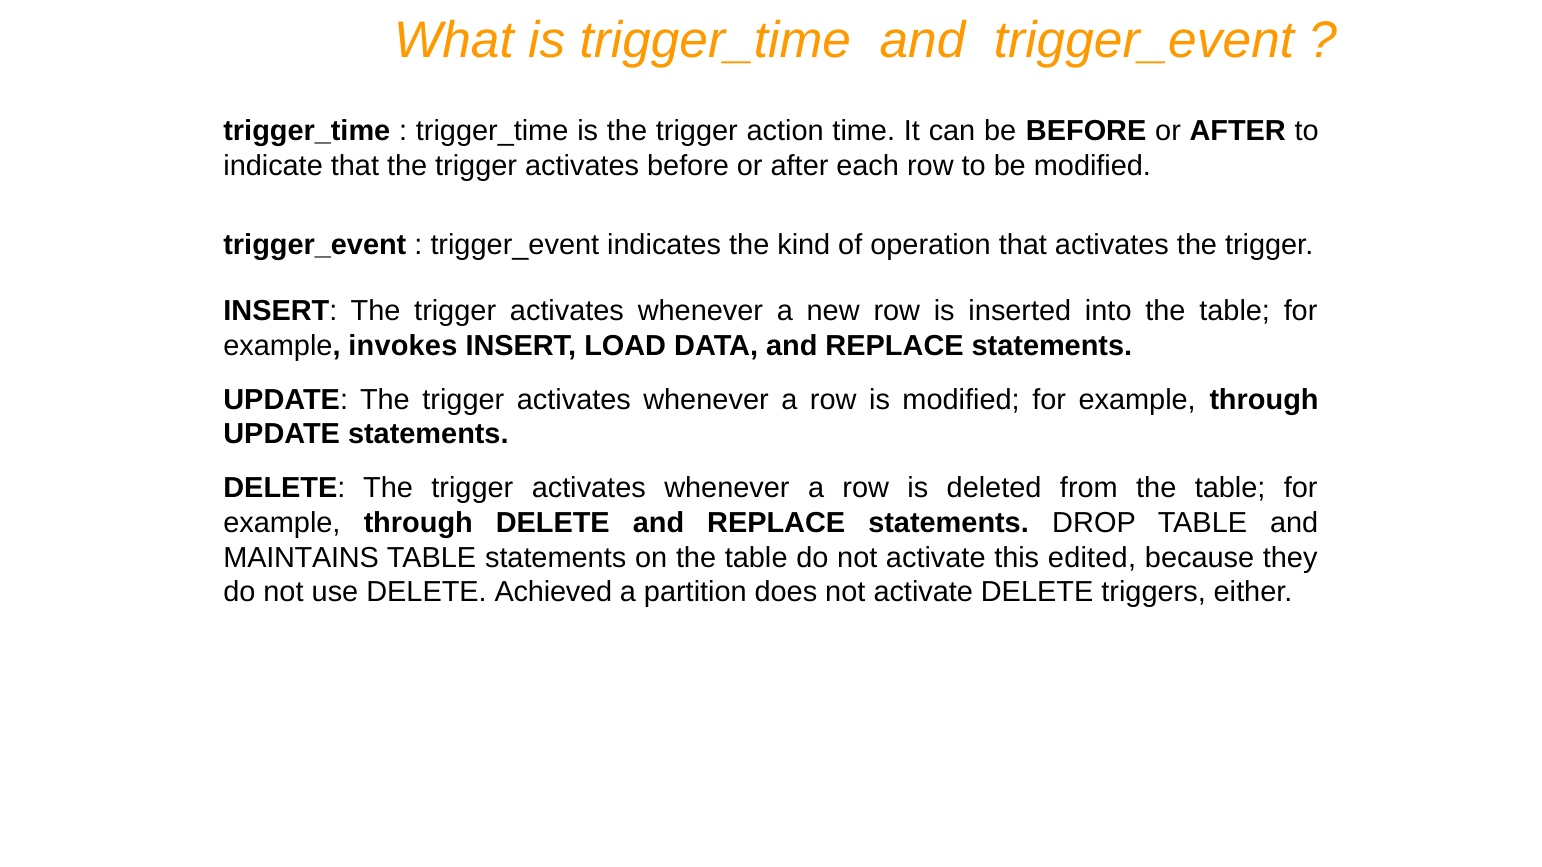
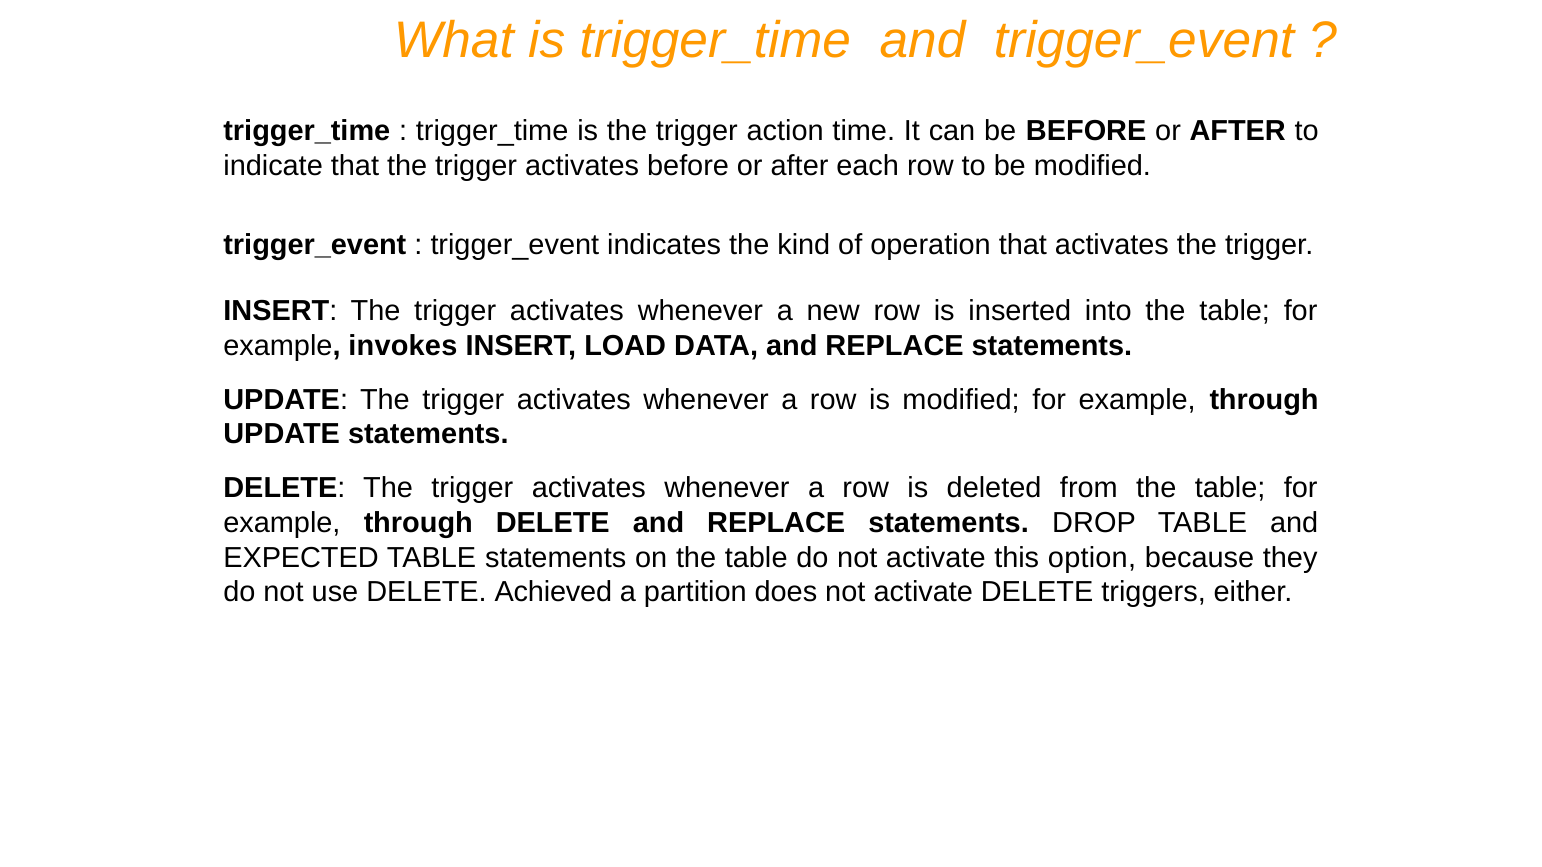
MAINTAINS: MAINTAINS -> EXPECTED
edited: edited -> option
